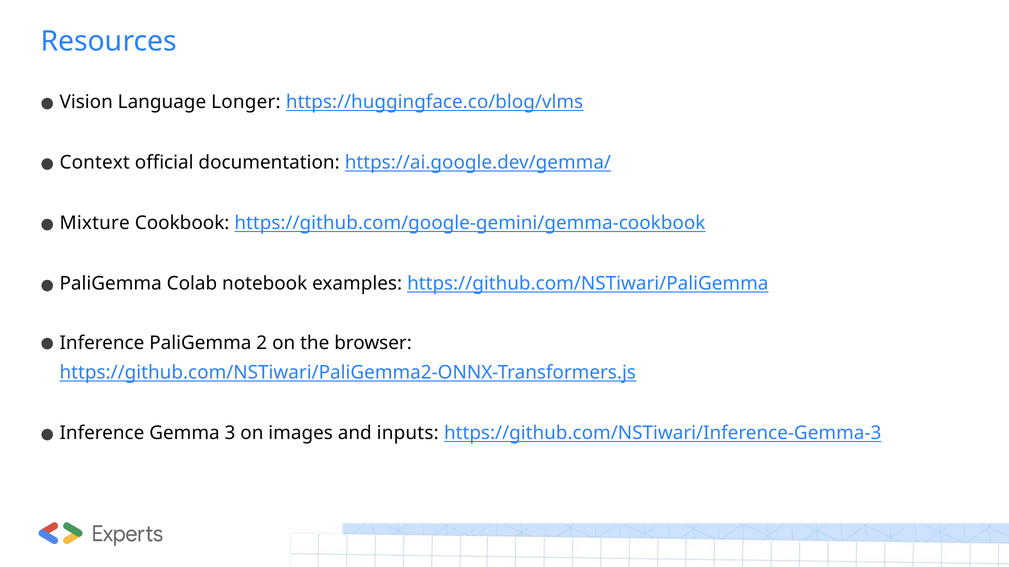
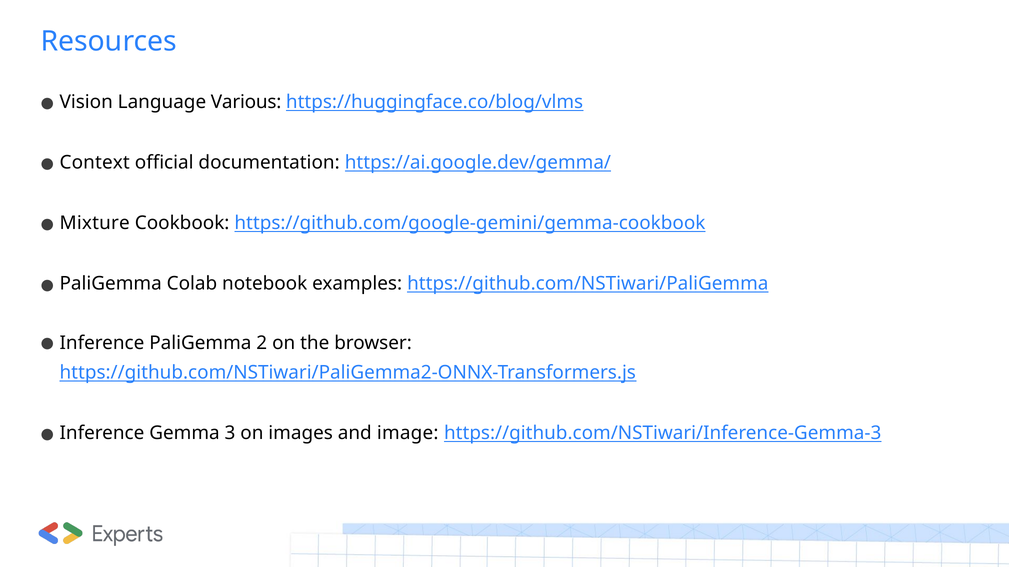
Longer: Longer -> Various
inputs: inputs -> image
